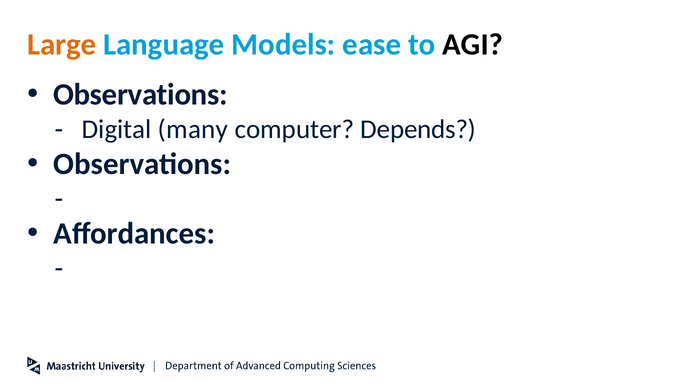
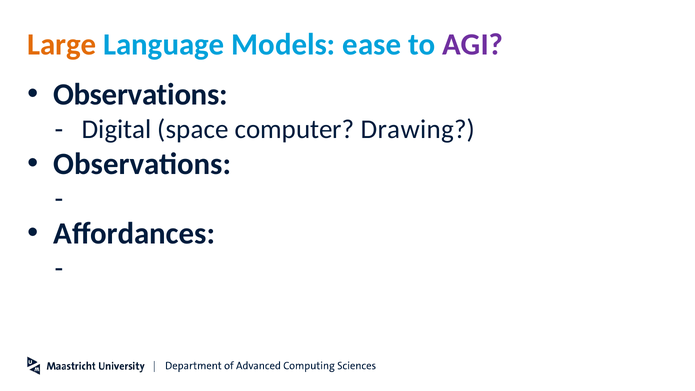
AGI colour: black -> purple
many: many -> space
Depends: Depends -> Drawing
